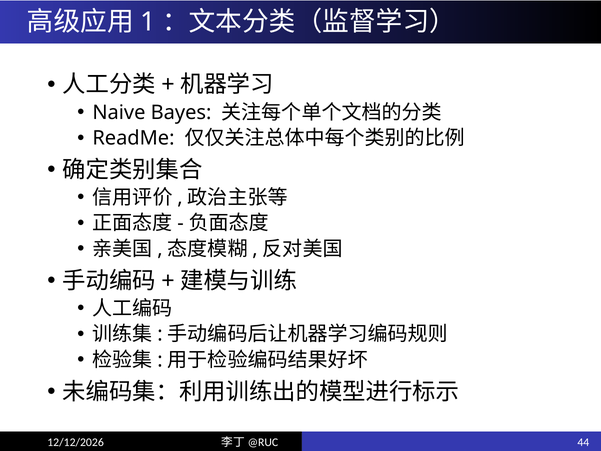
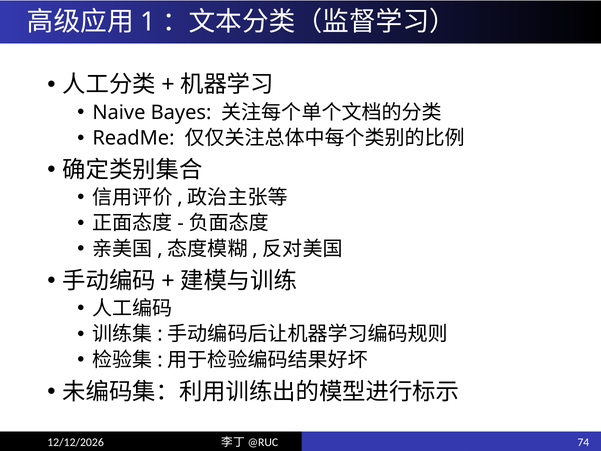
44: 44 -> 74
